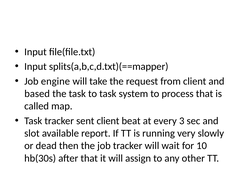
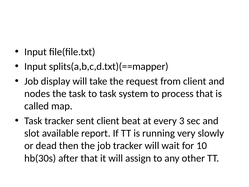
engine: engine -> display
based: based -> nodes
